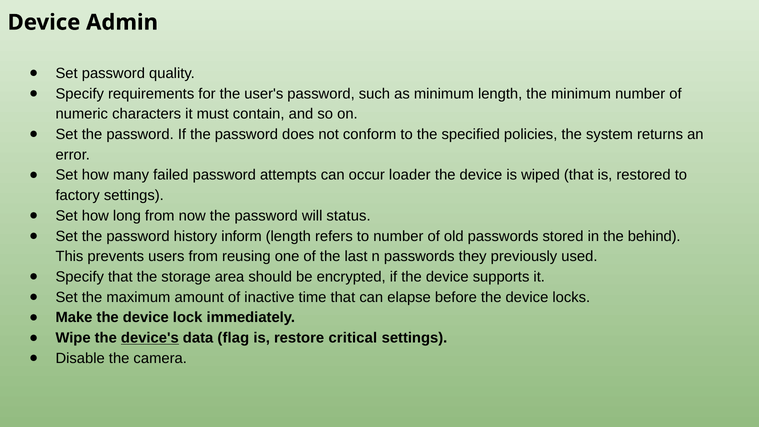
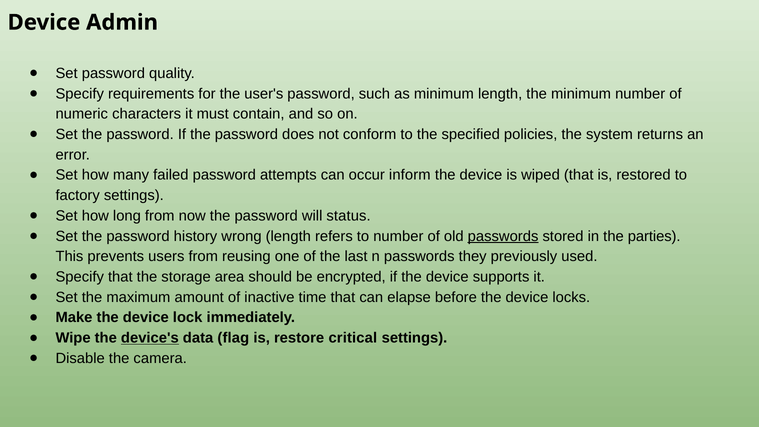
loader: loader -> inform
inform: inform -> wrong
passwords at (503, 236) underline: none -> present
behind: behind -> parties
